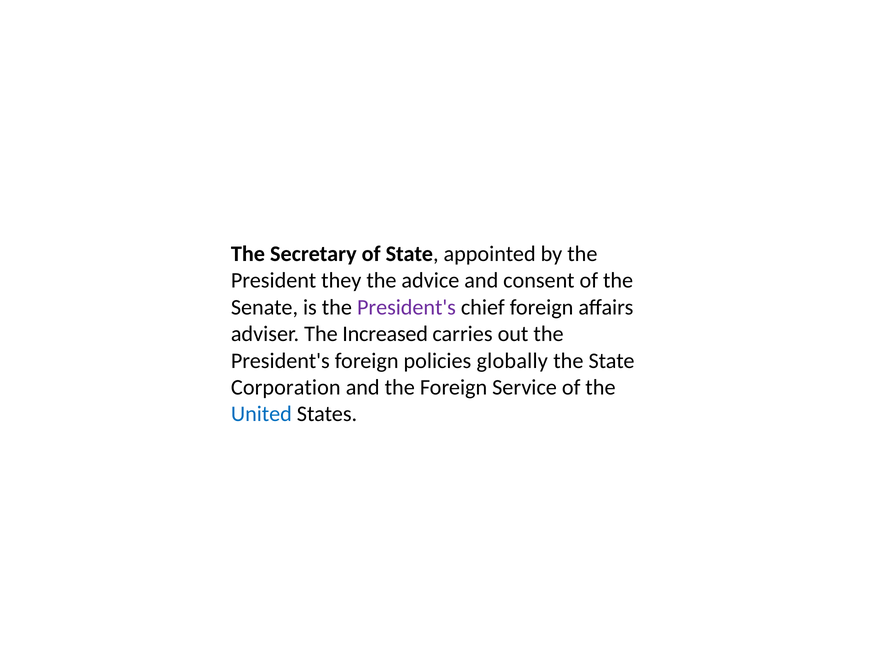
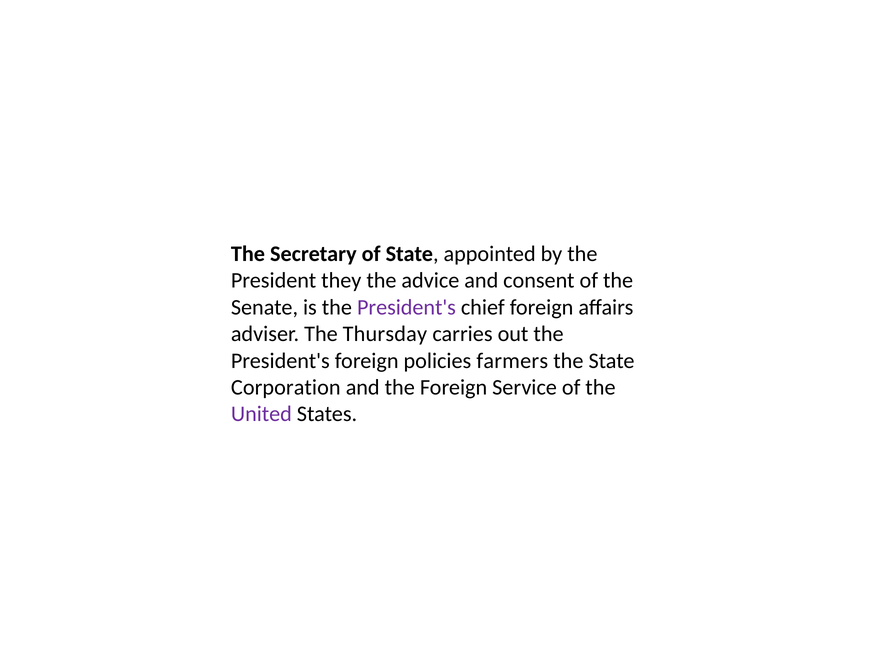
Increased: Increased -> Thursday
globally: globally -> farmers
United colour: blue -> purple
